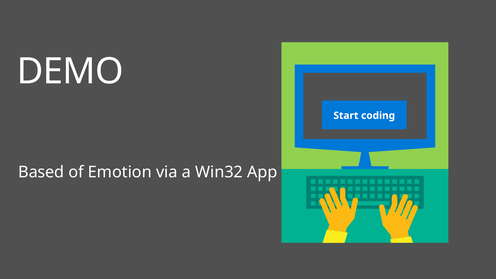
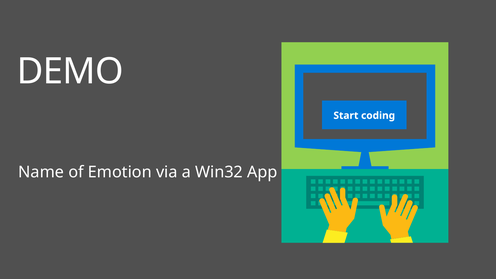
Based: Based -> Name
